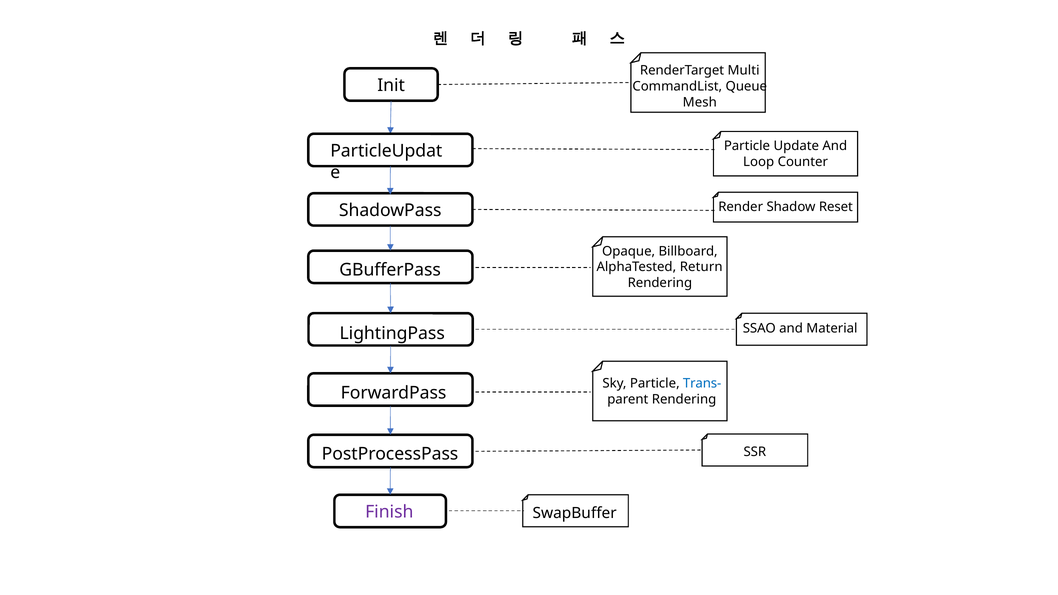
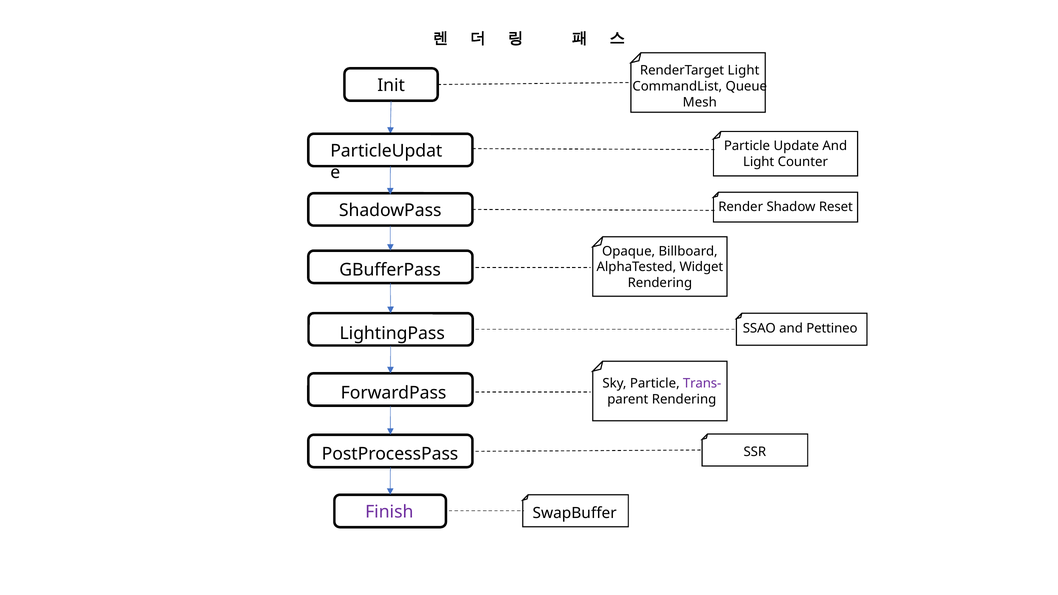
RenderTarget Multi: Multi -> Light
Loop at (759, 162): Loop -> Light
Return: Return -> Widget
Material: Material -> Pettineo
Trans- colour: blue -> purple
